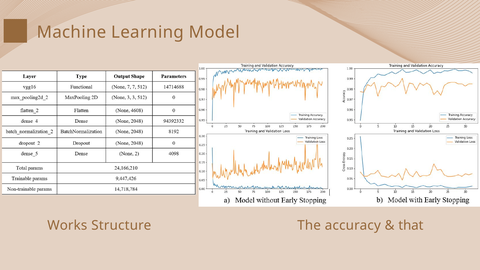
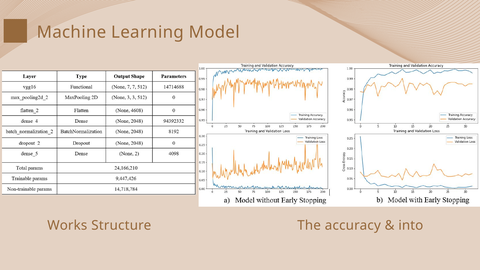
that: that -> into
